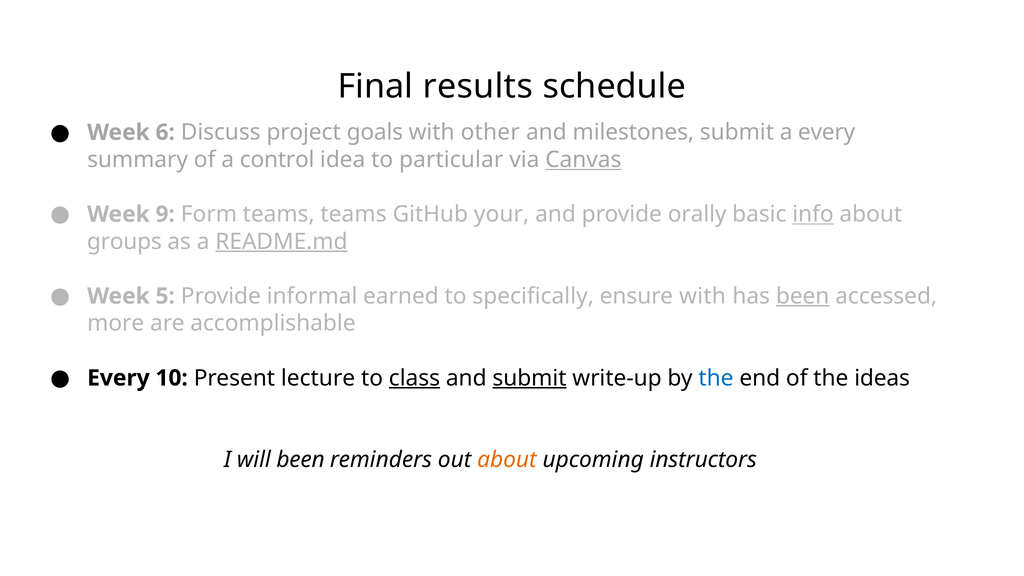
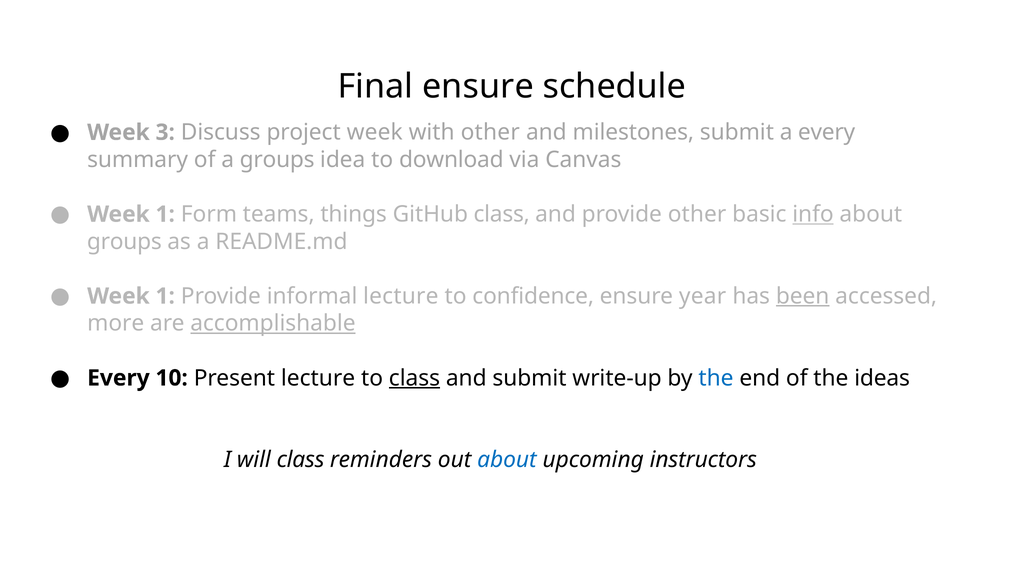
Final results: results -> ensure
6: 6 -> 3
project goals: goals -> week
a control: control -> groups
particular: particular -> download
Canvas underline: present -> none
9 at (165, 214): 9 -> 1
teams teams: teams -> things
GitHub your: your -> class
provide orally: orally -> other
README.md underline: present -> none
5 at (165, 296): 5 -> 1
informal earned: earned -> lecture
specifically: specifically -> confidence
ensure with: with -> year
accomplishable underline: none -> present
submit at (529, 378) underline: present -> none
will been: been -> class
about at (507, 460) colour: orange -> blue
